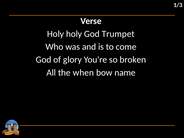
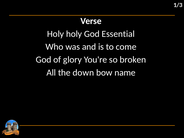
Trumpet: Trumpet -> Essential
when: when -> down
